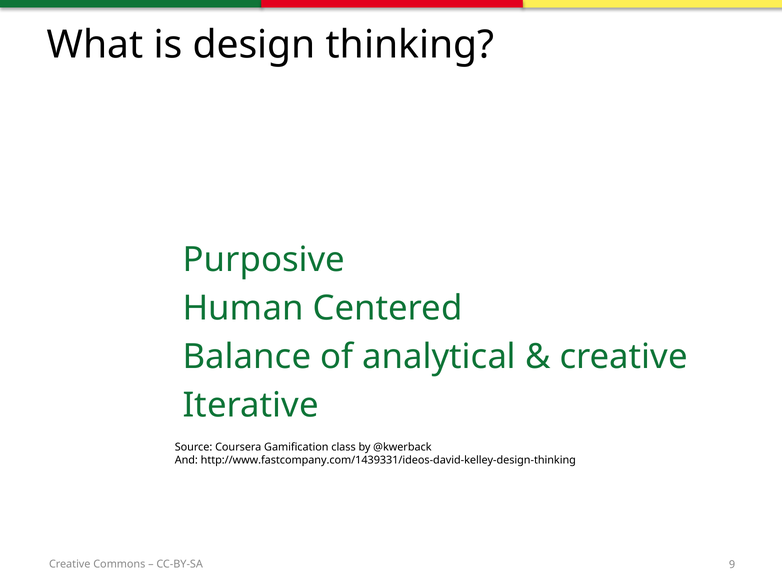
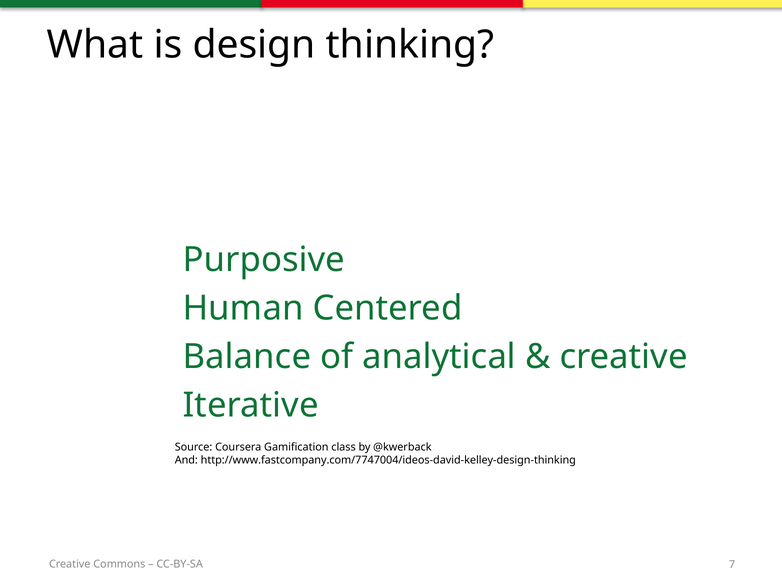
http://www.fastcompany.com/1439331/ideos-david-kelley-design-thinking: http://www.fastcompany.com/1439331/ideos-david-kelley-design-thinking -> http://www.fastcompany.com/7747004/ideos-david-kelley-design-thinking
9: 9 -> 7
